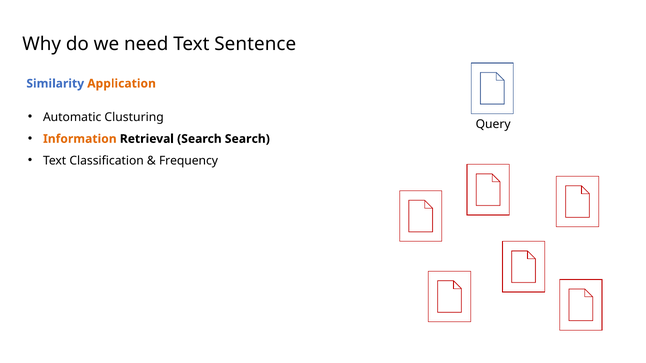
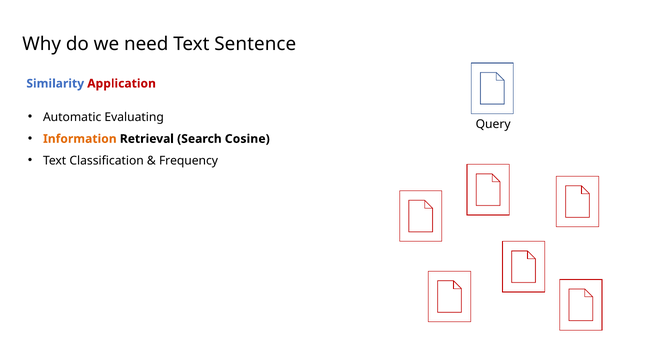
Application colour: orange -> red
Clusturing: Clusturing -> Evaluating
Search Search: Search -> Cosine
